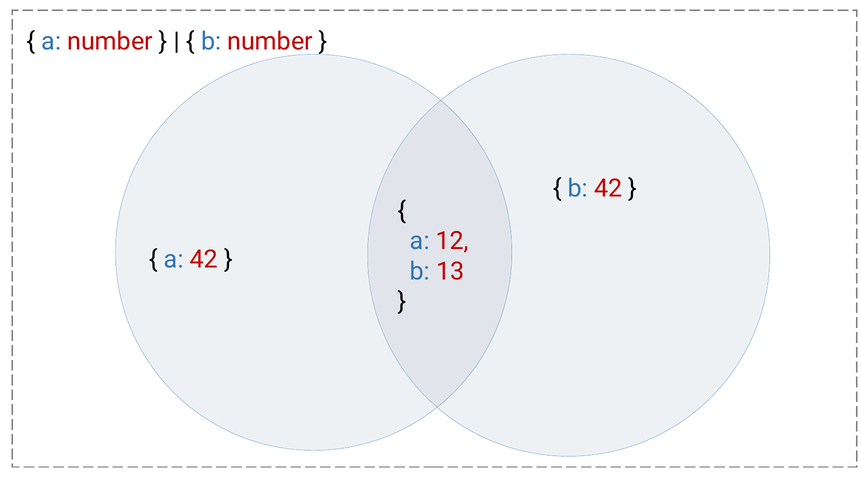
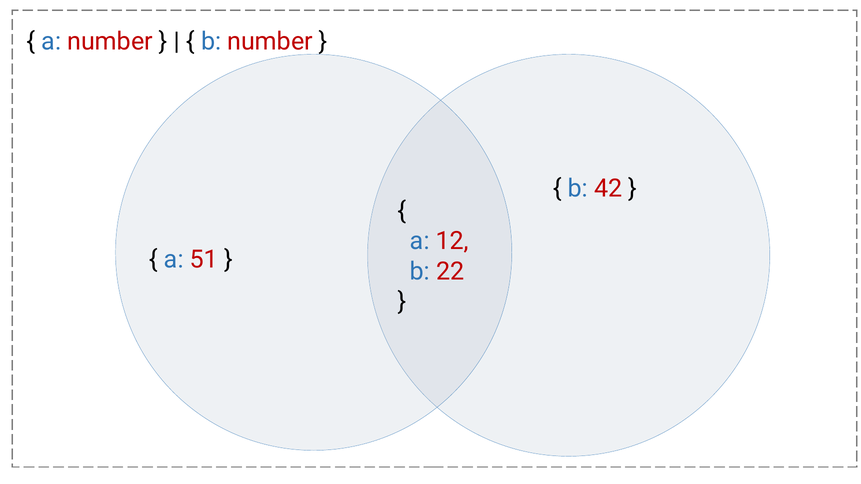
a 42: 42 -> 51
13: 13 -> 22
